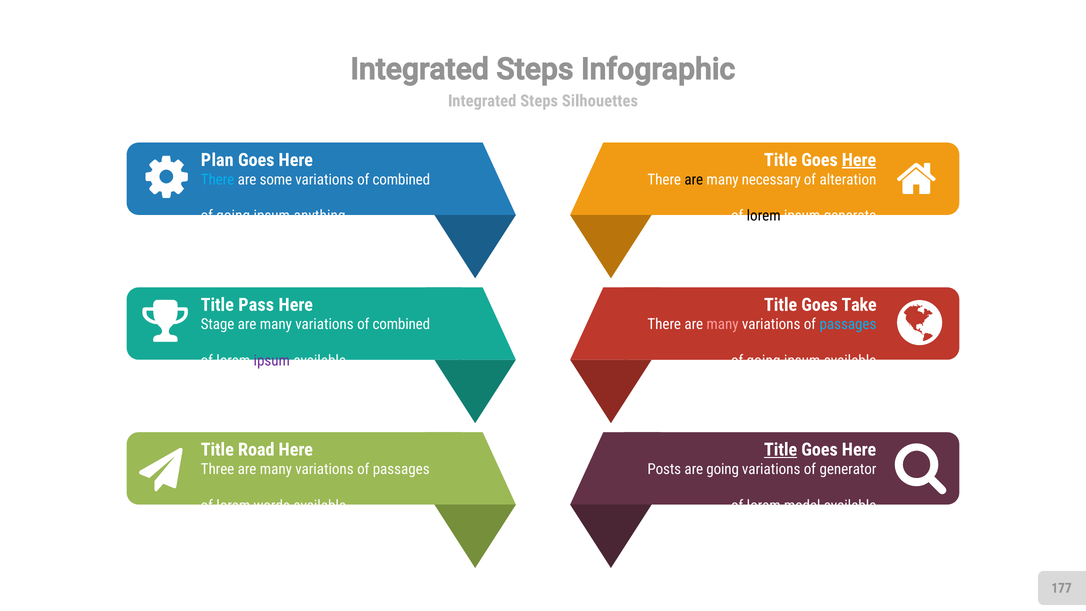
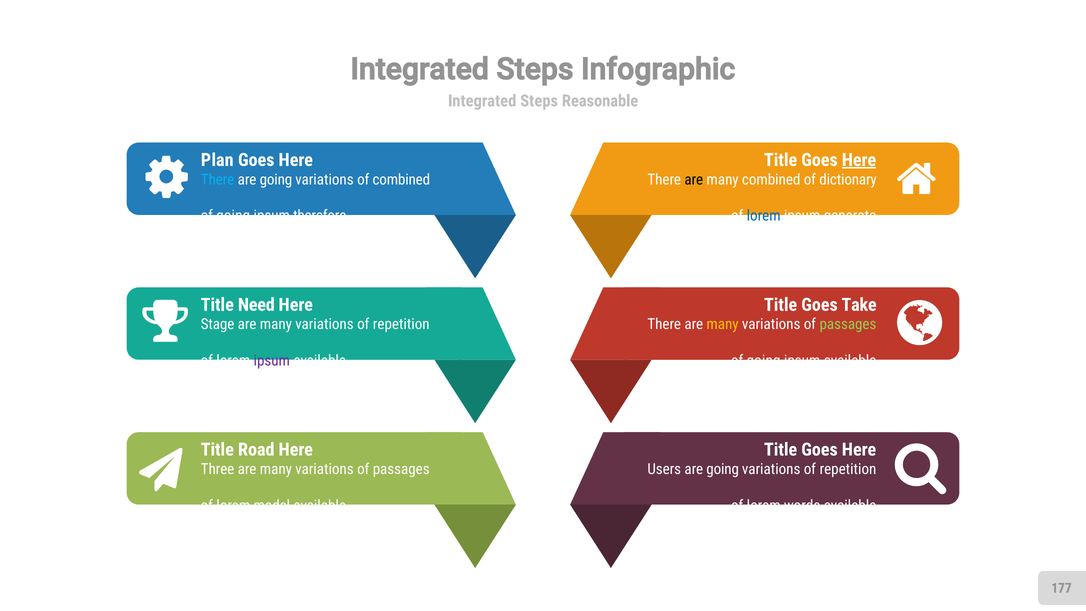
Silhouettes: Silhouettes -> Reasonable
some at (276, 180): some -> going
many necessary: necessary -> combined
alteration: alteration -> dictionary
anything: anything -> therefore
lorem at (764, 216) colour: black -> blue
Pass: Pass -> Need
many variations of combined: combined -> repetition
many at (723, 324) colour: pink -> yellow
passages at (848, 324) colour: light blue -> light green
Title at (781, 450) underline: present -> none
Posts: Posts -> Users
generator at (848, 469): generator -> repetition
words: words -> model
model: model -> words
